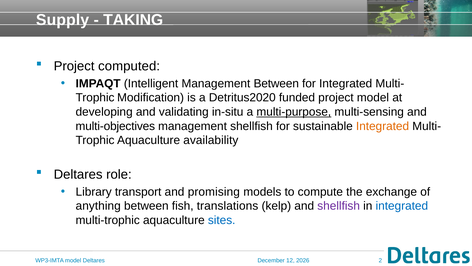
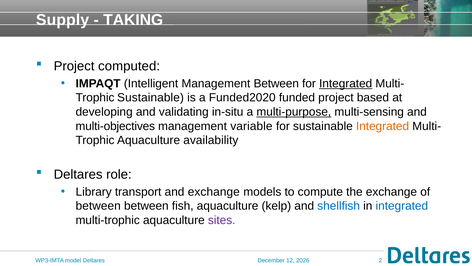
Integrated at (346, 83) underline: none -> present
Modification at (151, 98): Modification -> Sustainable
Detritus2020: Detritus2020 -> Funded2020
project model: model -> based
management shellfish: shellfish -> variable
and promising: promising -> exchange
anything at (98, 206): anything -> between
fish translations: translations -> aquaculture
shellfish at (339, 206) colour: purple -> blue
sites colour: blue -> purple
